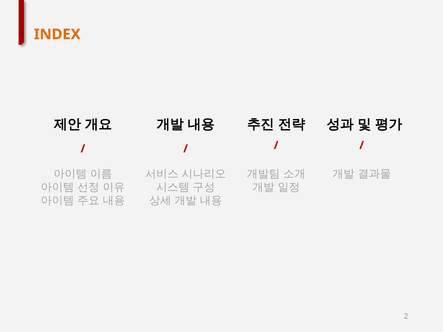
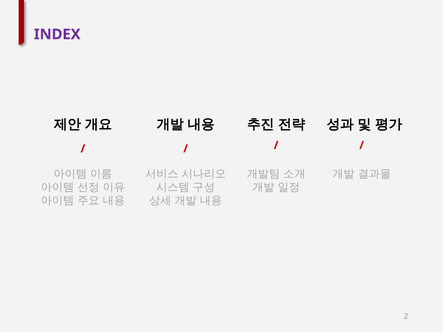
INDEX colour: orange -> purple
